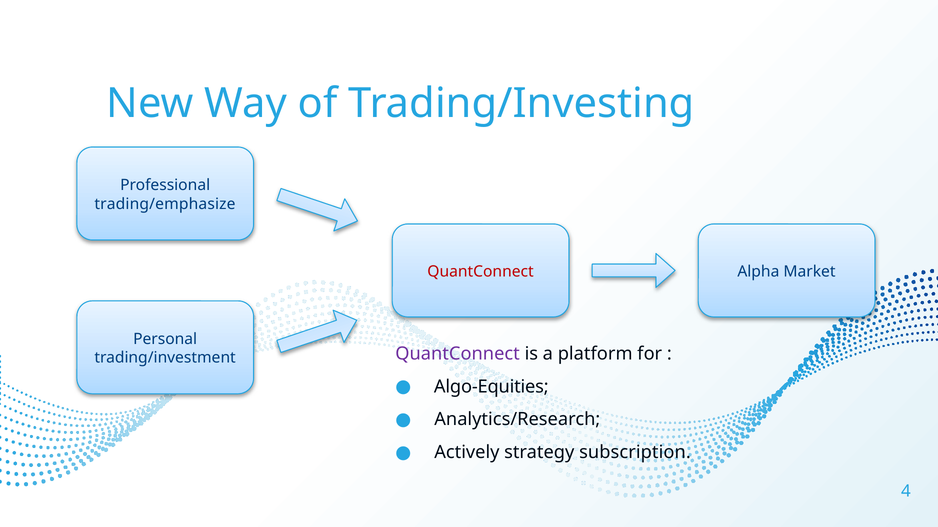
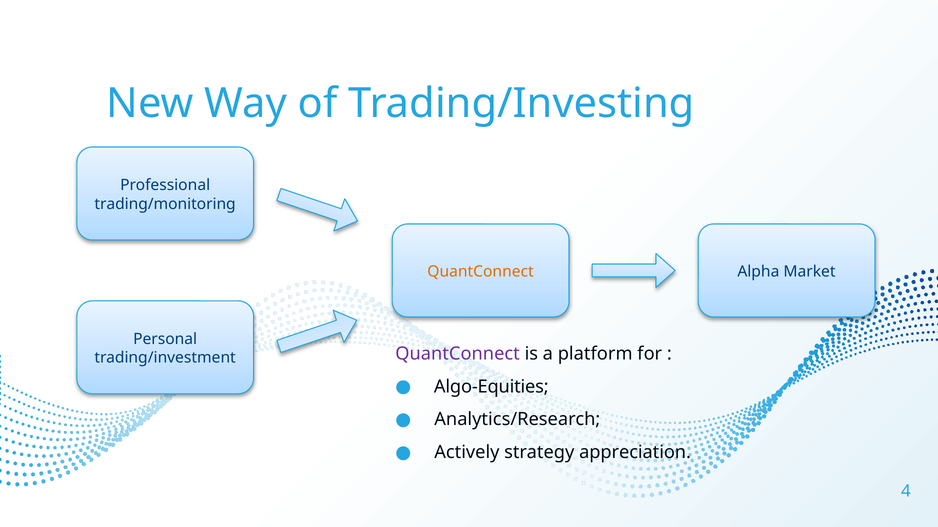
trading/emphasize: trading/emphasize -> trading/monitoring
QuantConnect at (481, 272) colour: red -> orange
subscription: subscription -> appreciation
